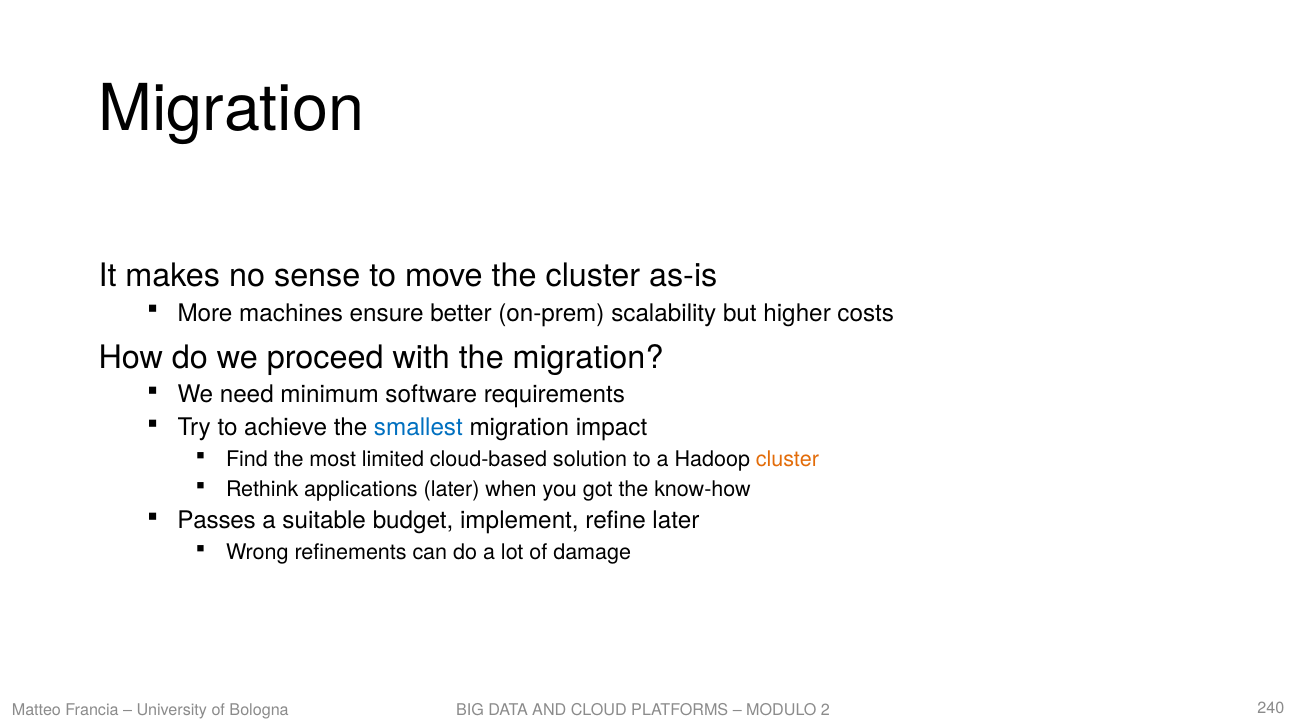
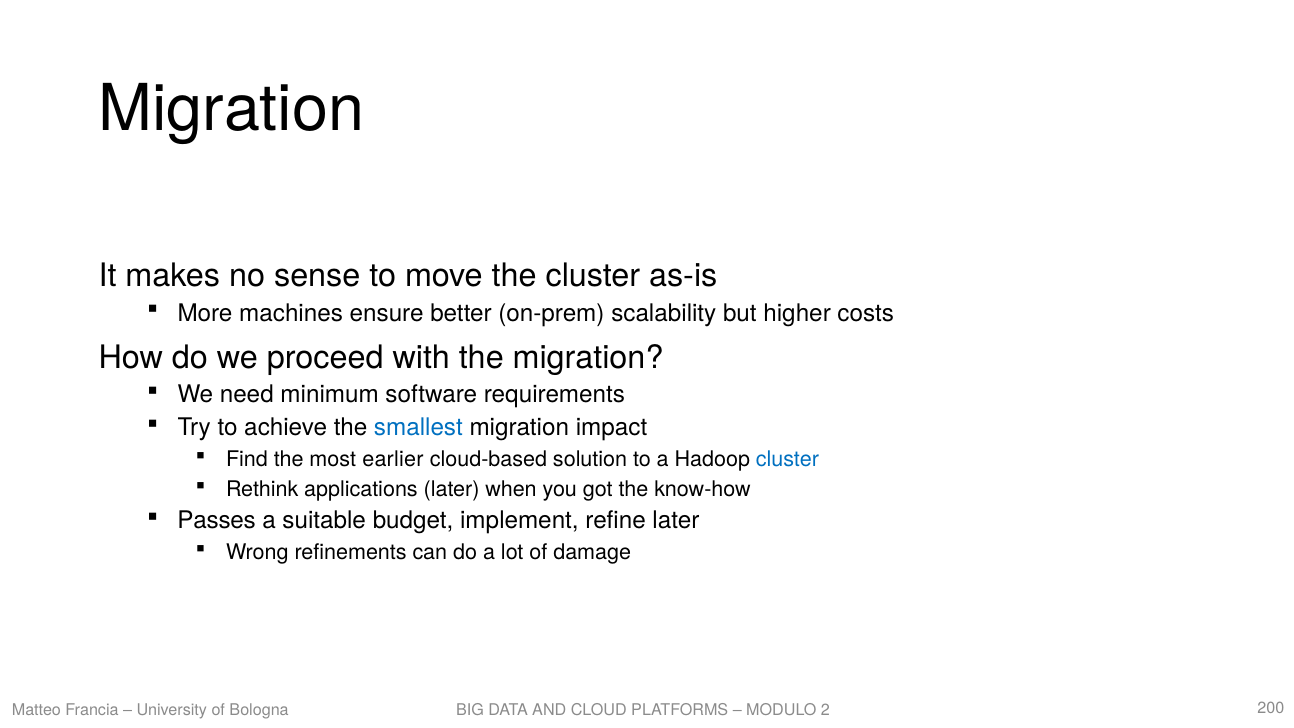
limited: limited -> earlier
cluster at (787, 459) colour: orange -> blue
240: 240 -> 200
